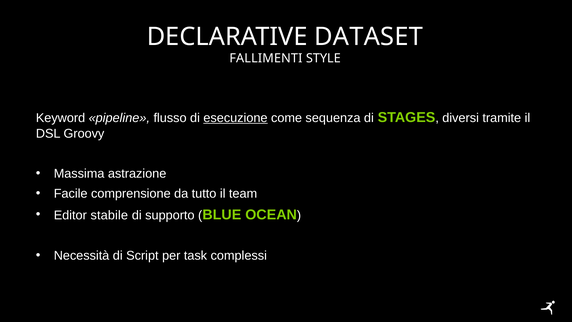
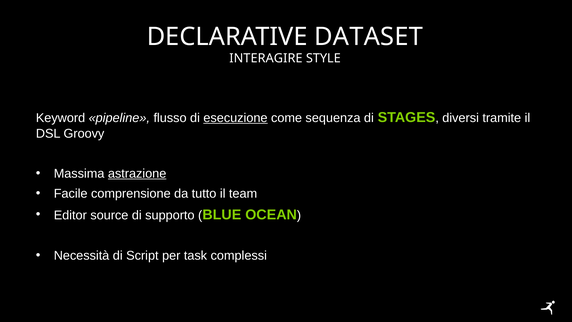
FALLIMENTI: FALLIMENTI -> INTERAGIRE
astrazione underline: none -> present
stabile: stabile -> source
